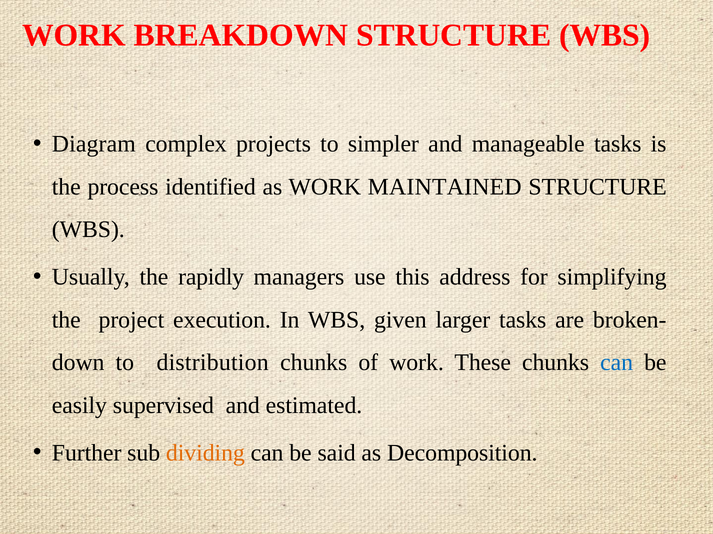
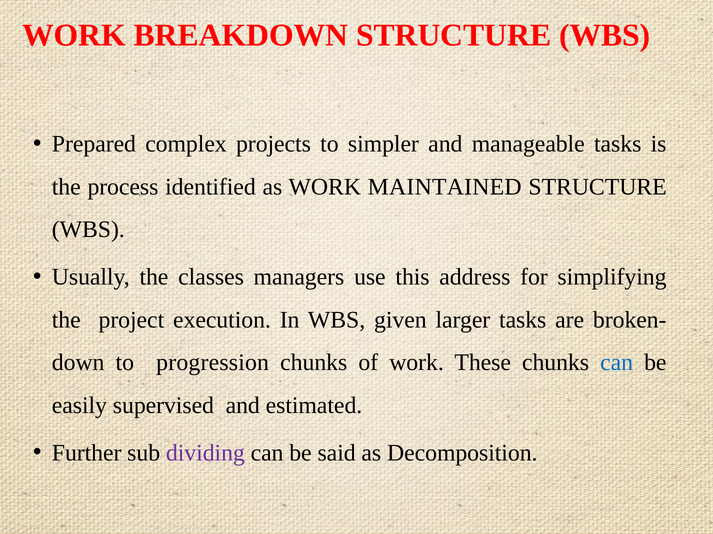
Diagram: Diagram -> Prepared
rapidly: rapidly -> classes
distribution: distribution -> progression
dividing colour: orange -> purple
